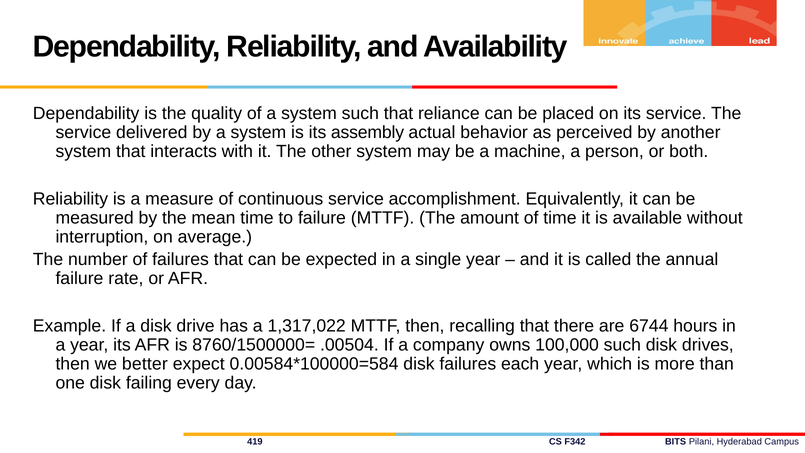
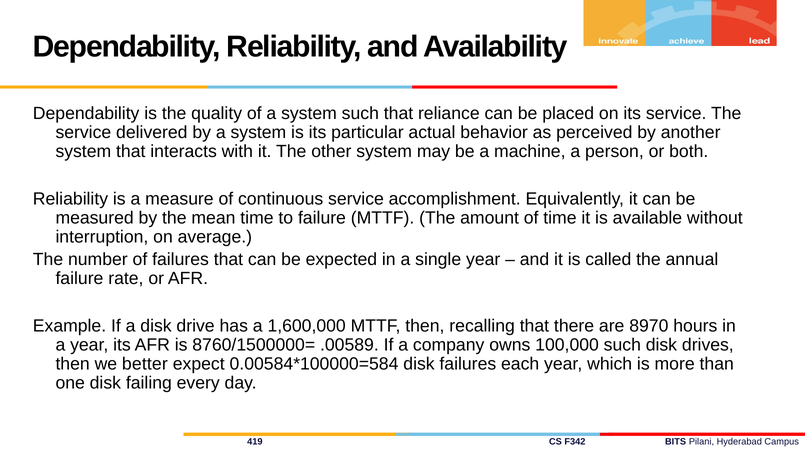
assembly: assembly -> particular
1,317,022: 1,317,022 -> 1,600,000
6744: 6744 -> 8970
.00504: .00504 -> .00589
